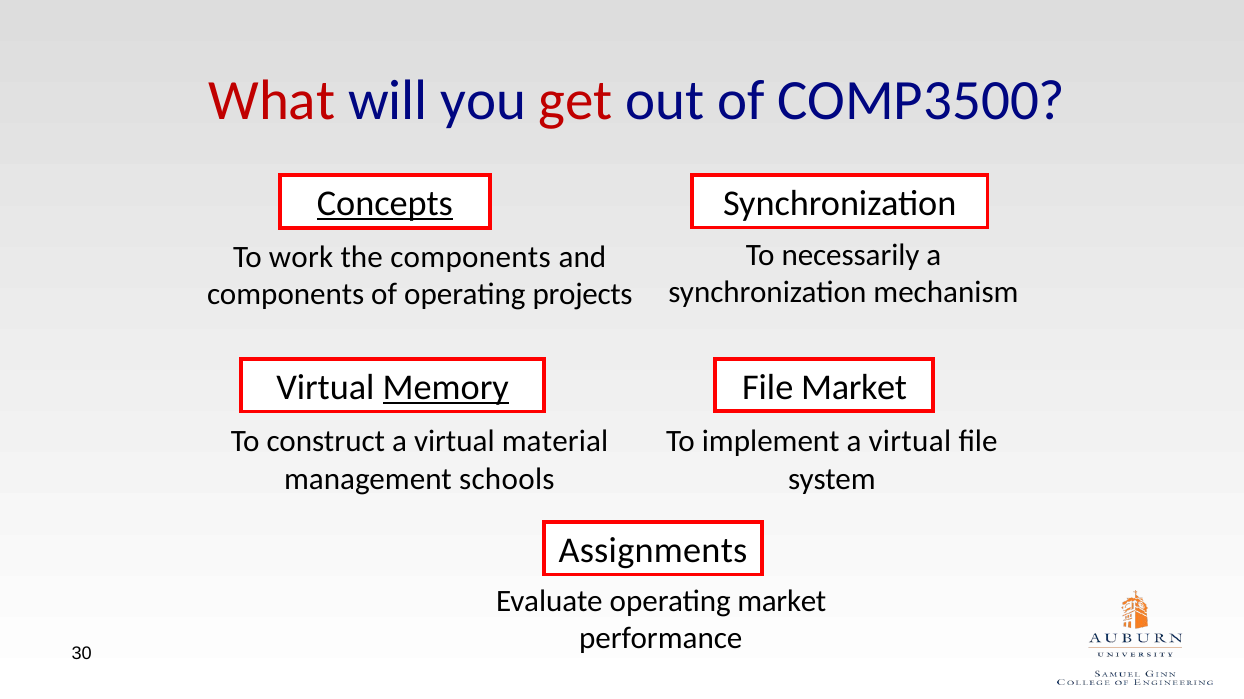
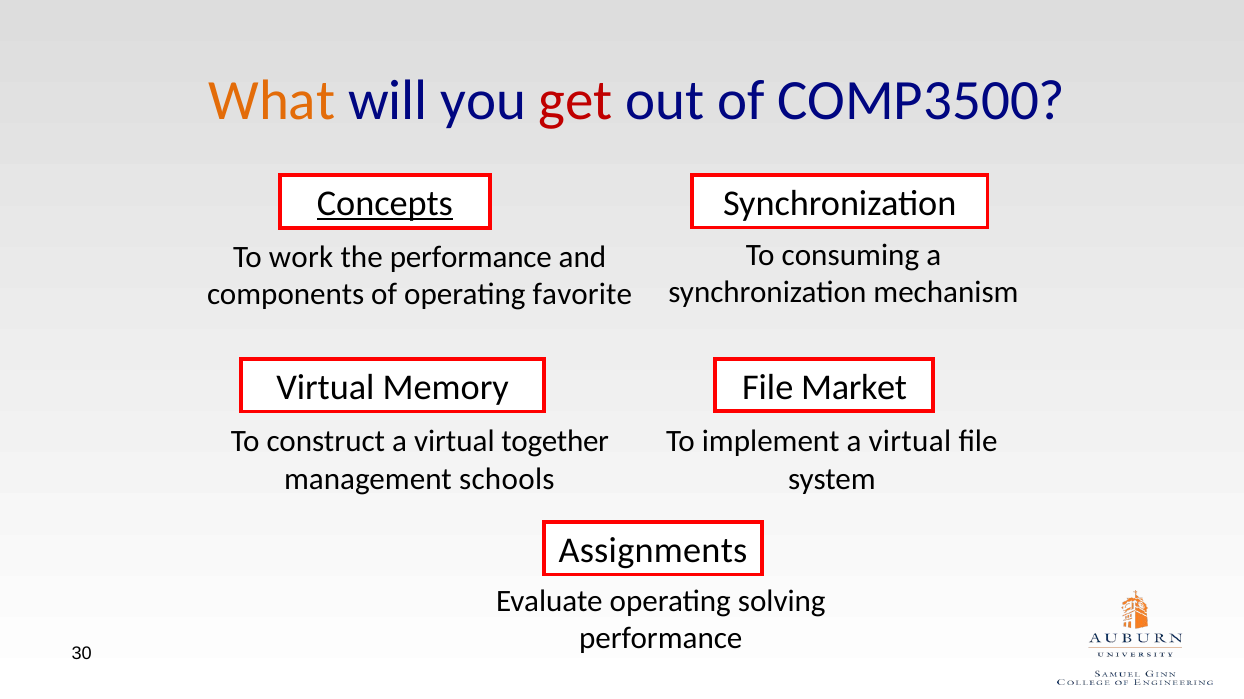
What colour: red -> orange
necessarily: necessarily -> consuming
the components: components -> performance
projects: projects -> favorite
Memory underline: present -> none
material: material -> together
operating market: market -> solving
